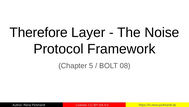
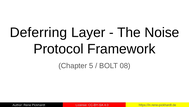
Therefore: Therefore -> Deferring
